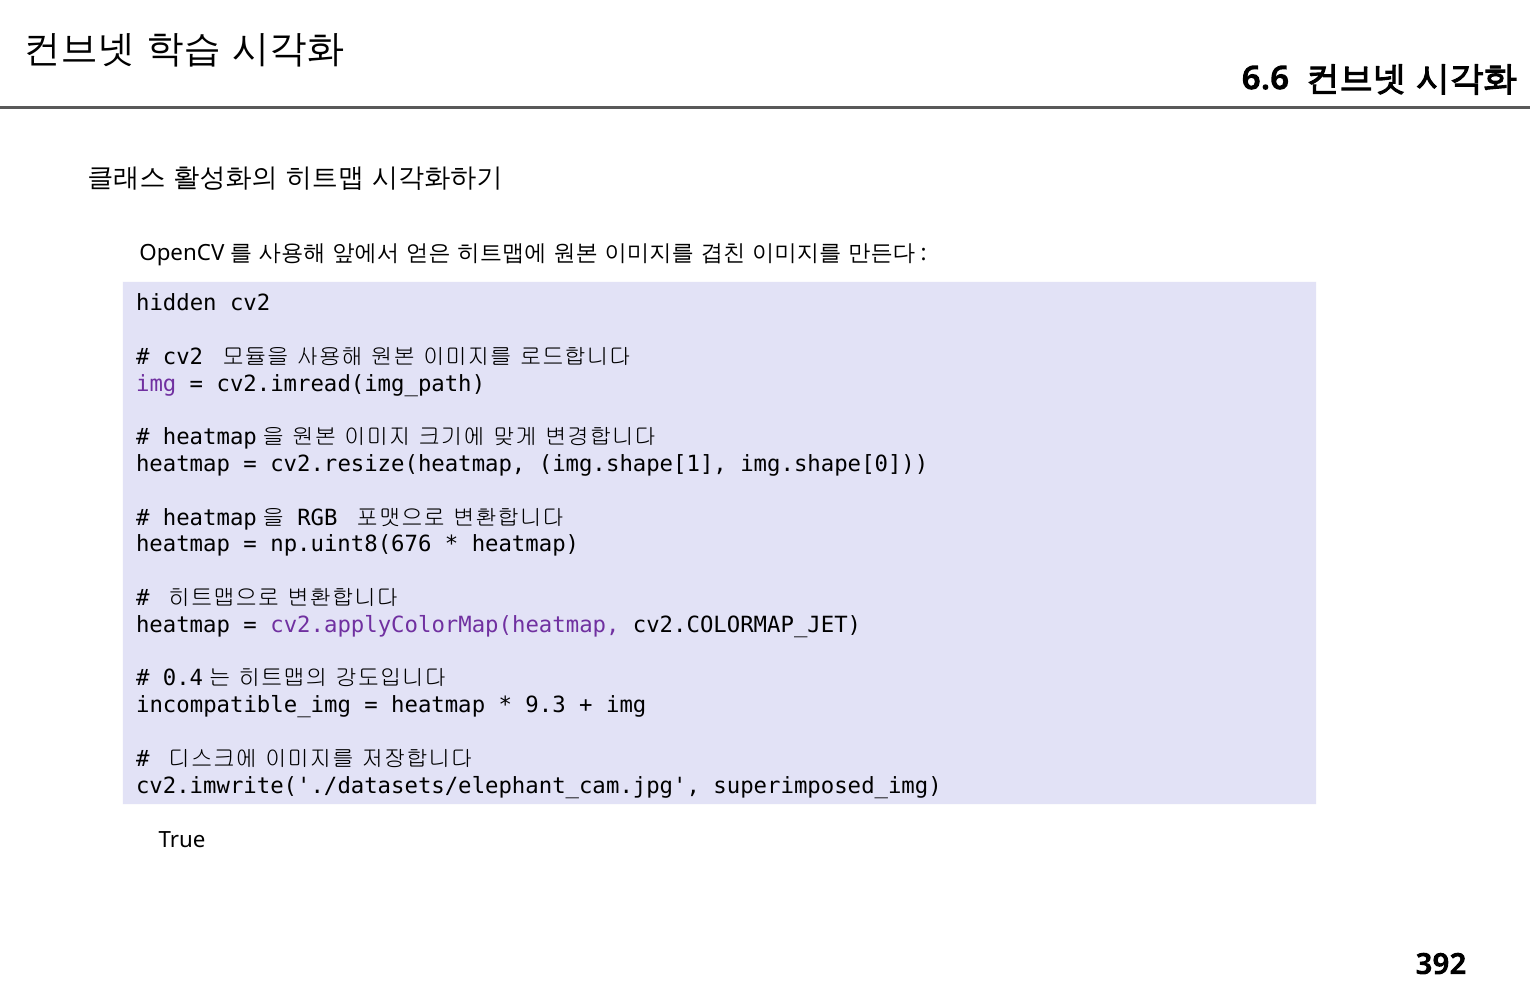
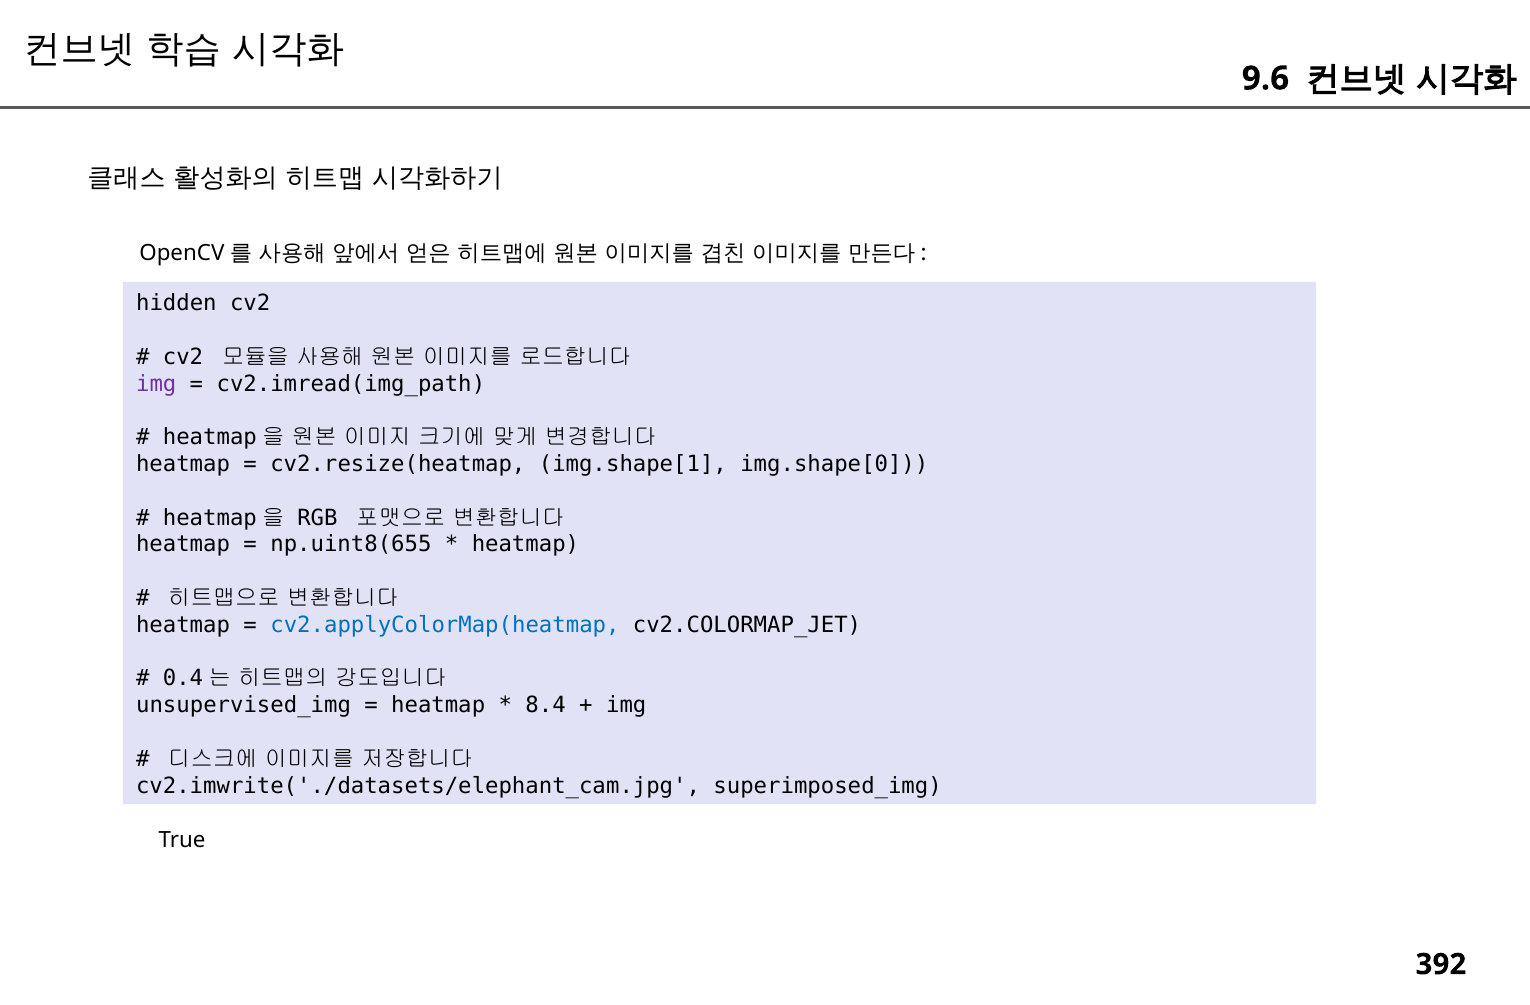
6.6: 6.6 -> 9.6
np.uint8(676: np.uint8(676 -> np.uint8(655
cv2.applyColorMap(heatmap colour: purple -> blue
incompatible_img: incompatible_img -> unsupervised_img
9.3: 9.3 -> 8.4
